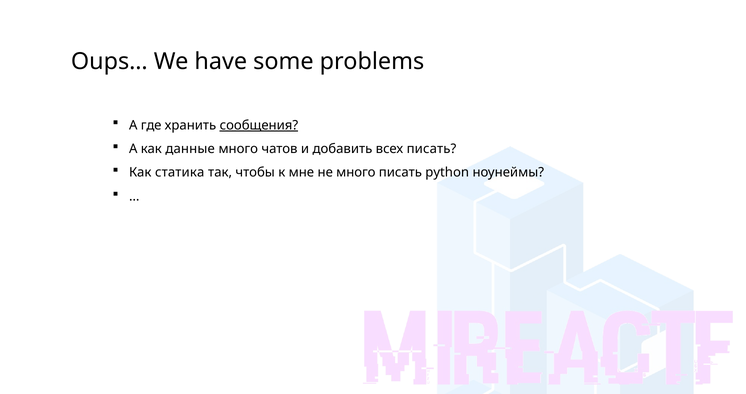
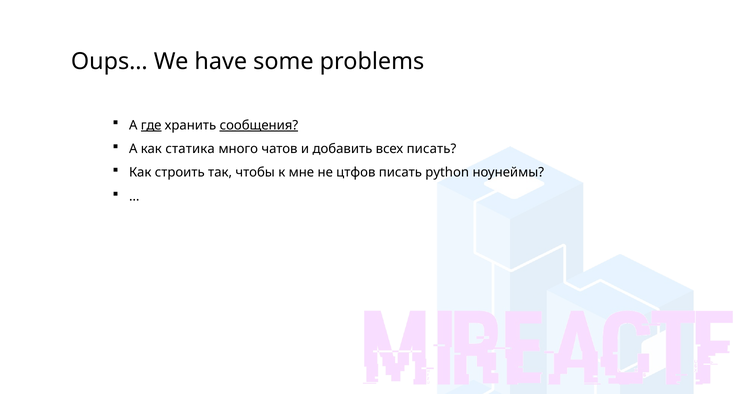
где underline: none -> present
данные: данные -> статика
статика: статика -> строить
не много: много -> цтфов
